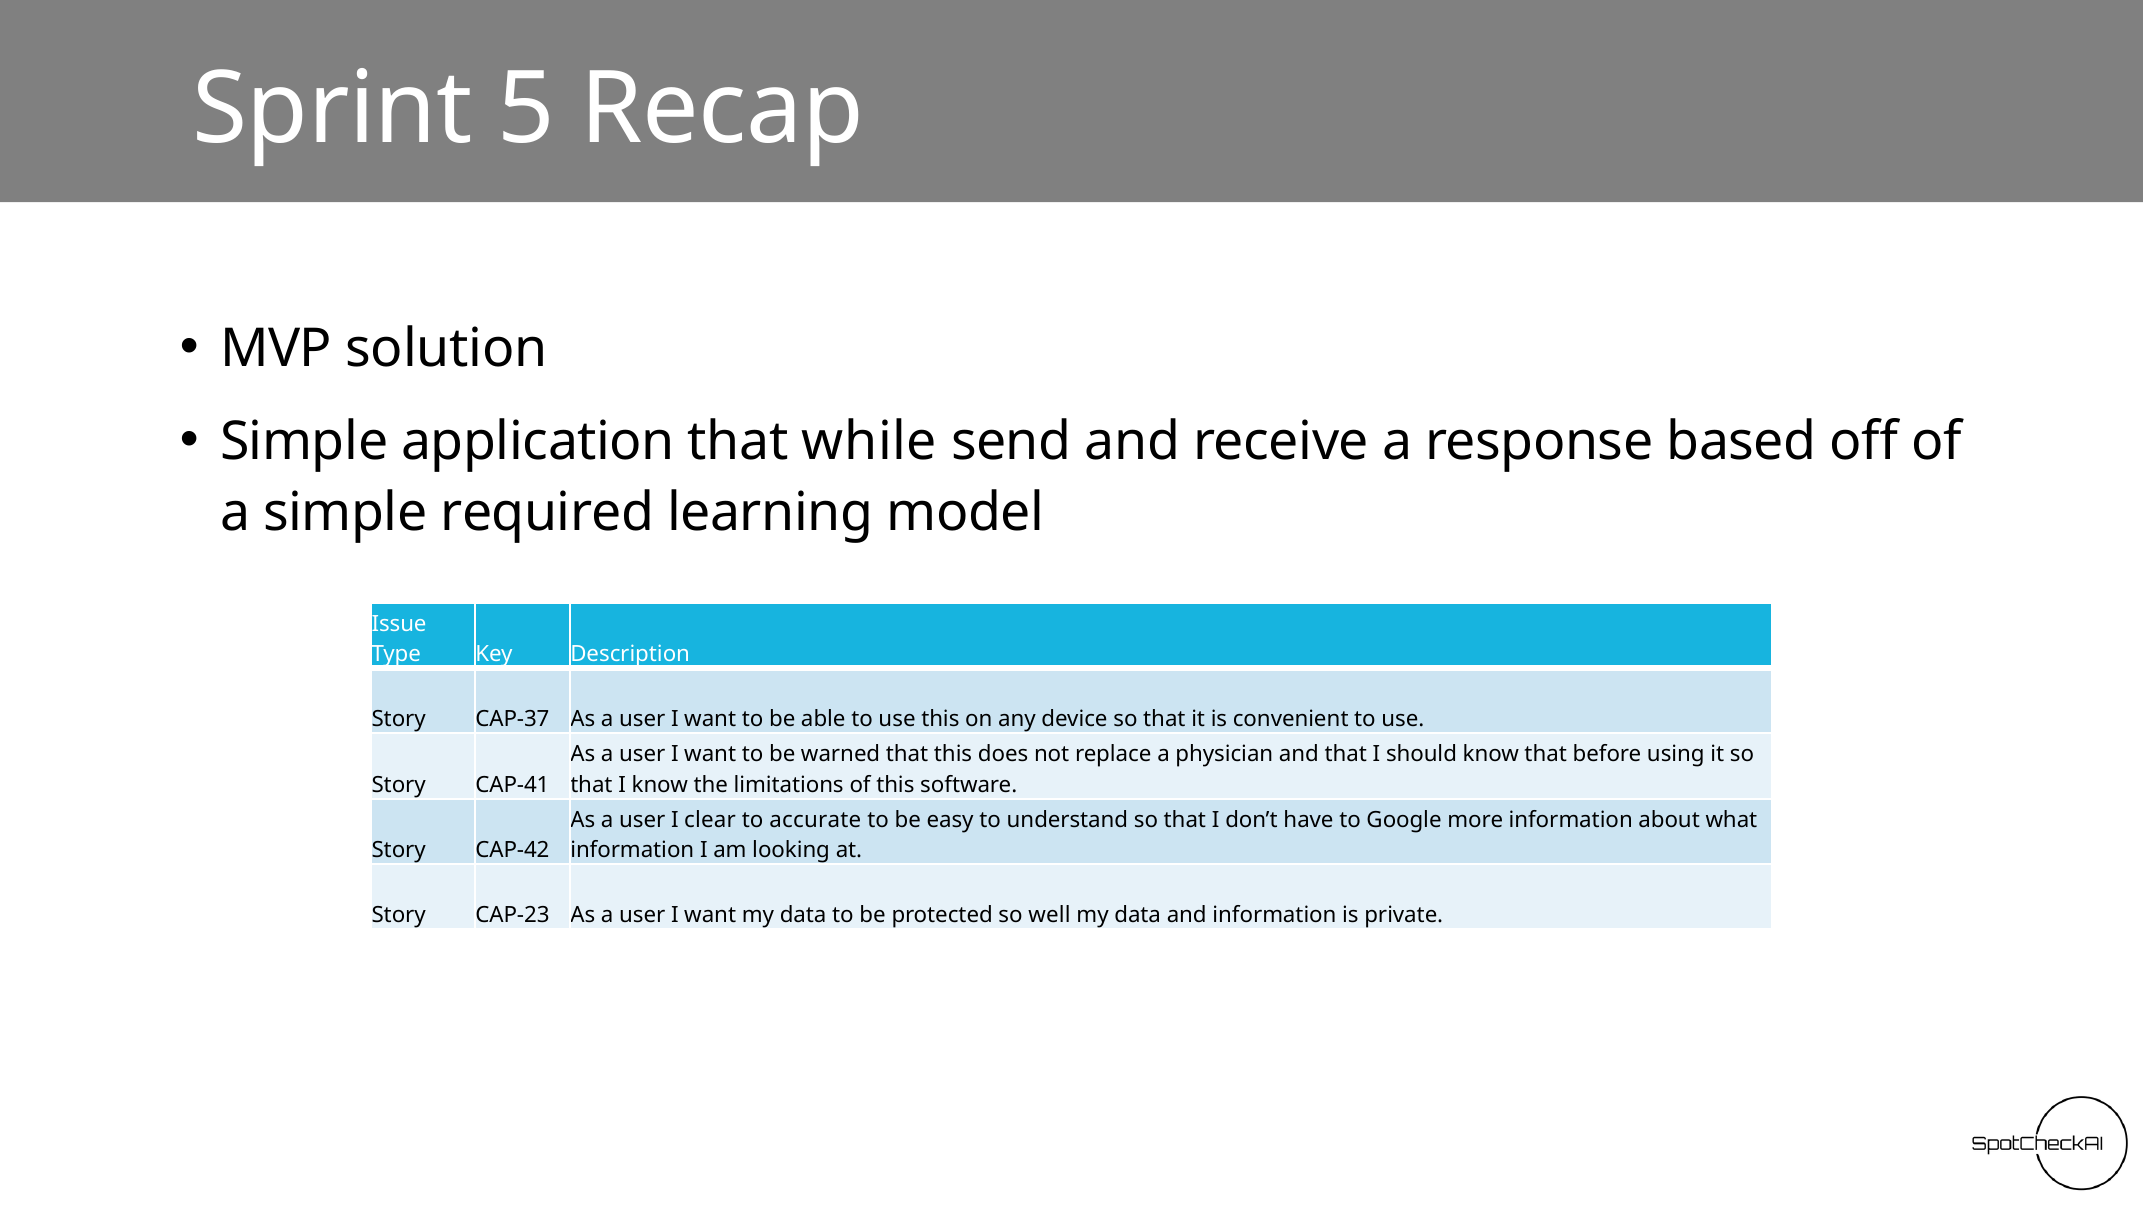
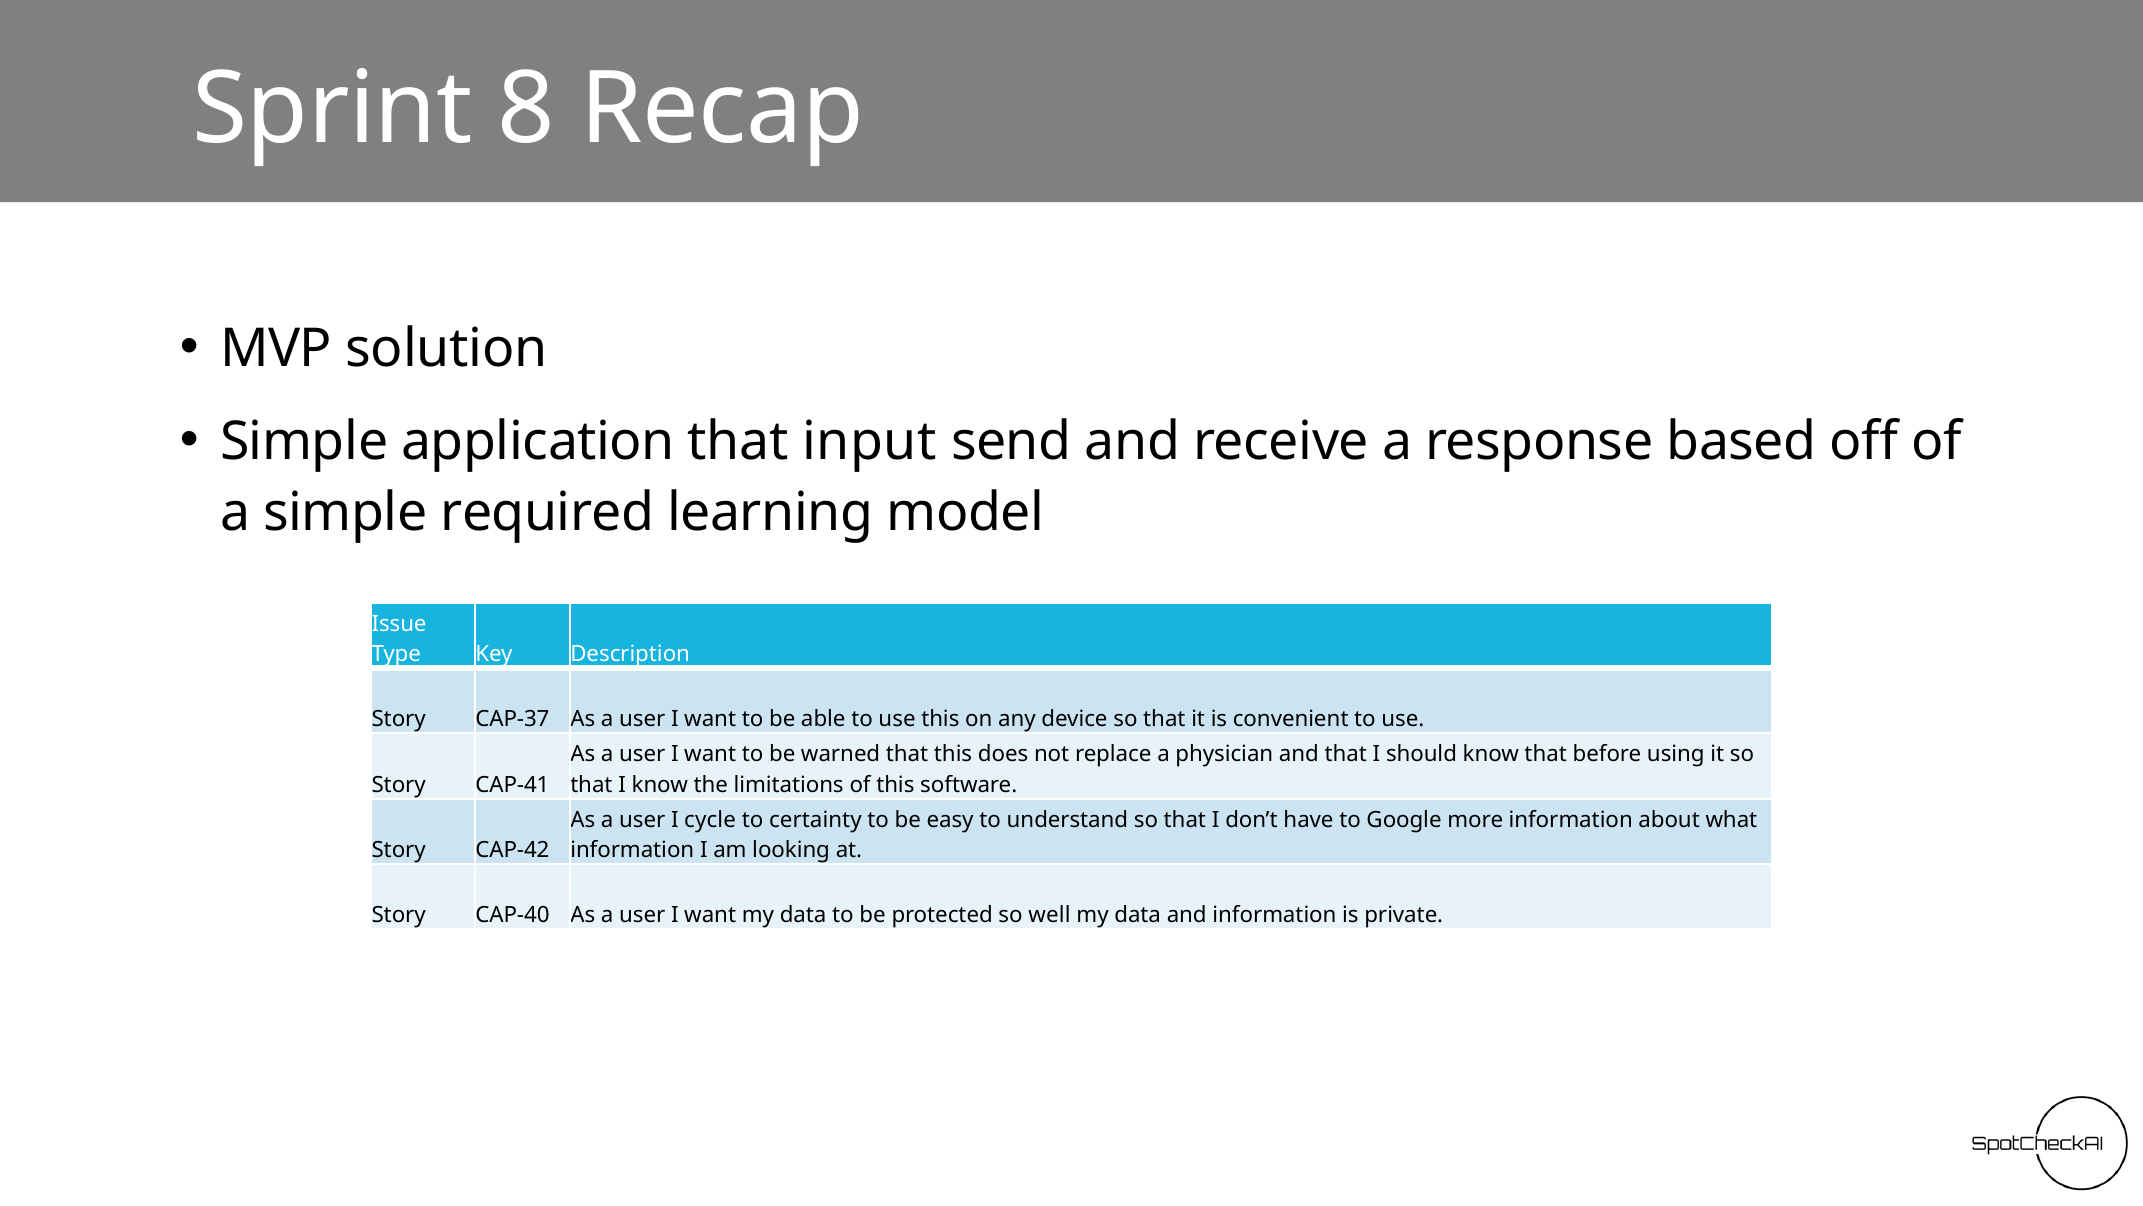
5: 5 -> 8
while: while -> input
clear: clear -> cycle
accurate: accurate -> certainty
CAP-23: CAP-23 -> CAP-40
